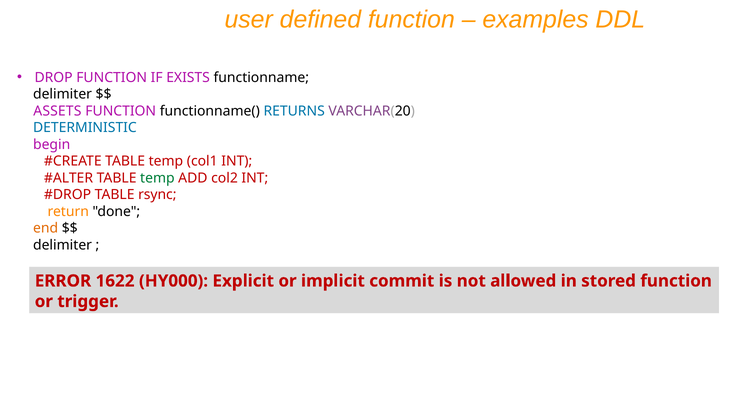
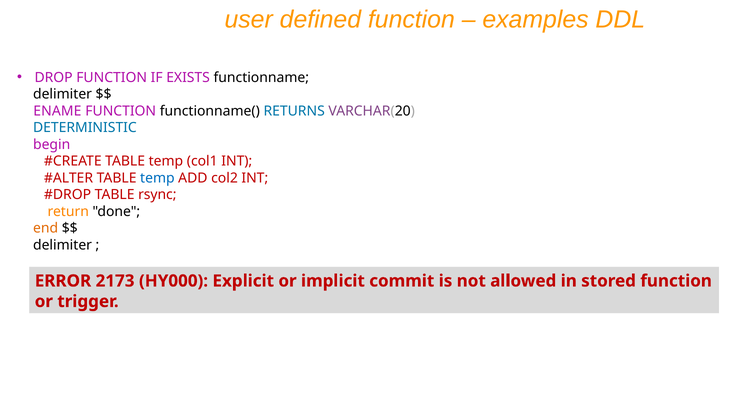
ASSETS: ASSETS -> ENAME
temp at (157, 178) colour: green -> blue
1622: 1622 -> 2173
